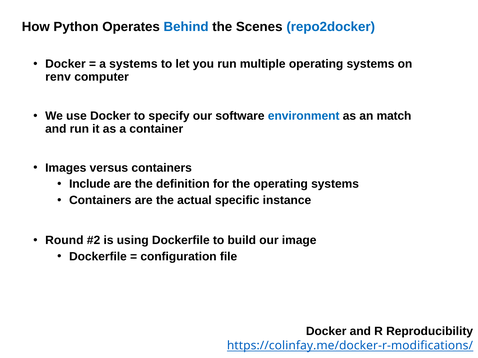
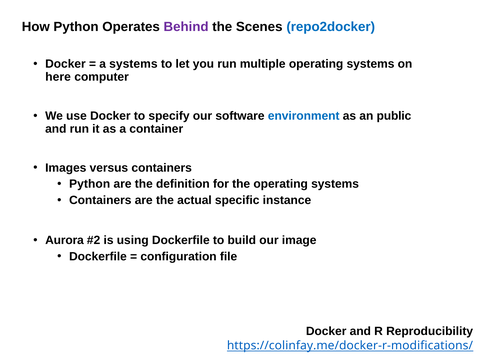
Behind colour: blue -> purple
renv: renv -> here
match: match -> public
Include at (90, 184): Include -> Python
Round: Round -> Aurora
